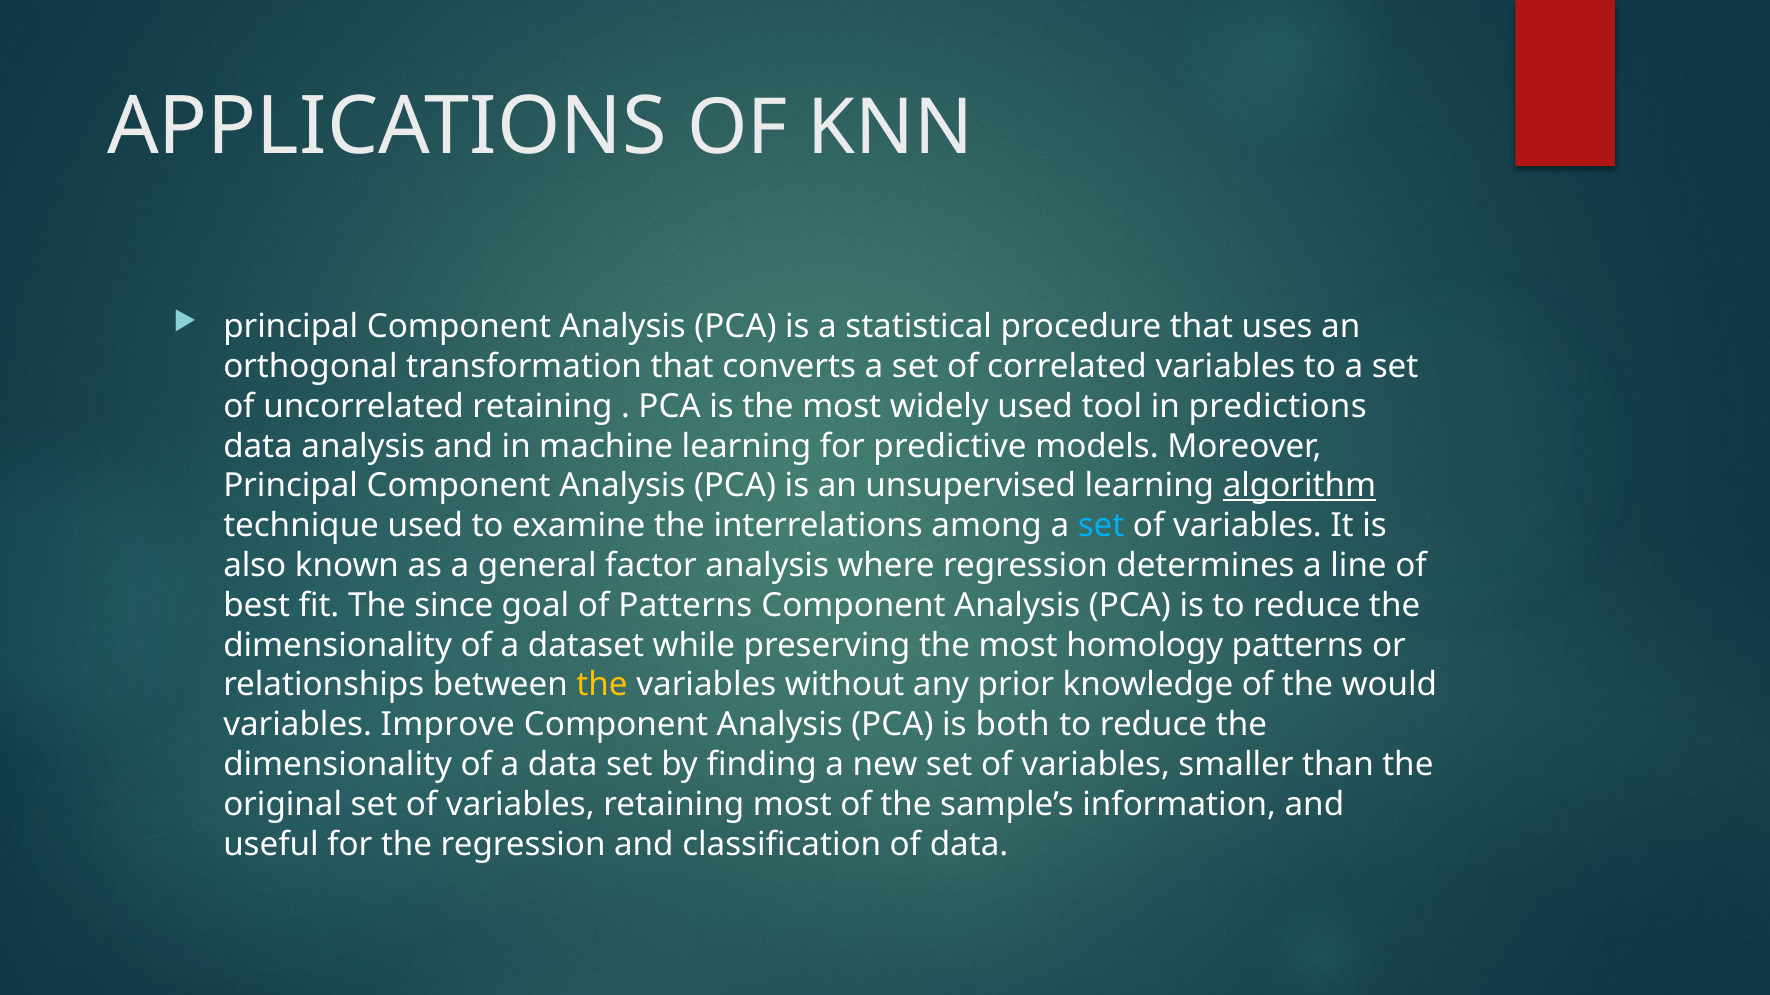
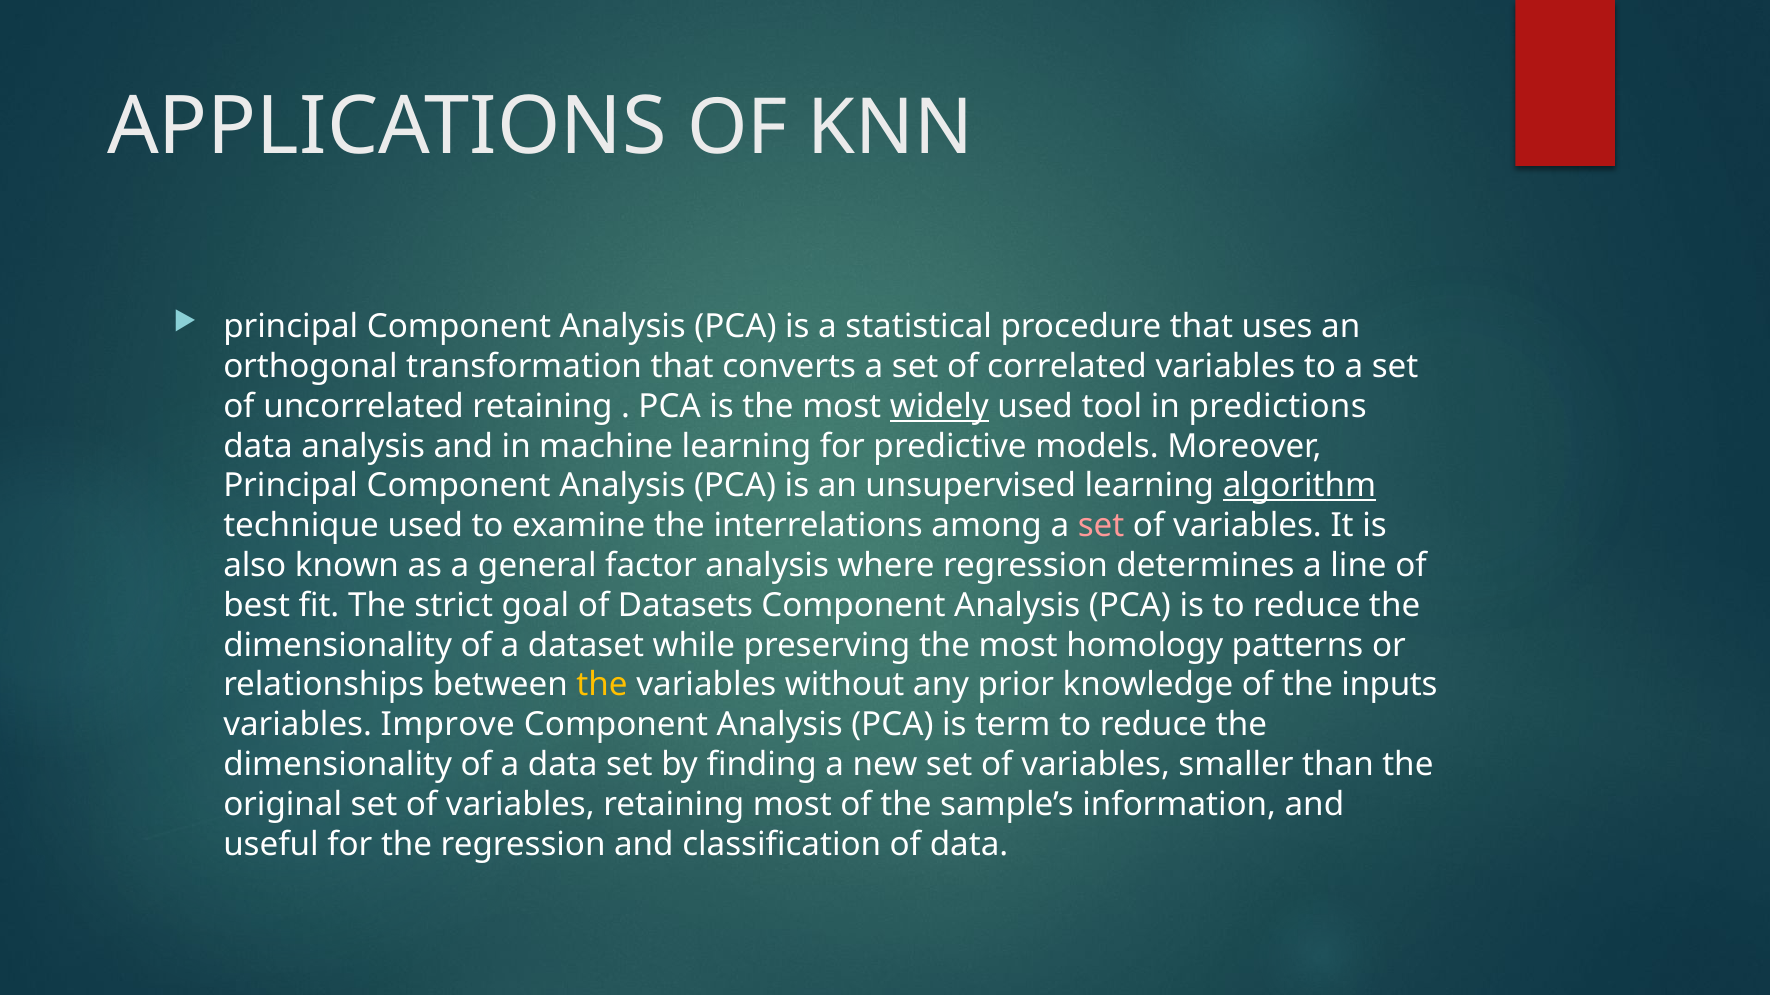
widely underline: none -> present
set at (1101, 526) colour: light blue -> pink
since: since -> strict
of Patterns: Patterns -> Datasets
would: would -> inputs
both: both -> term
